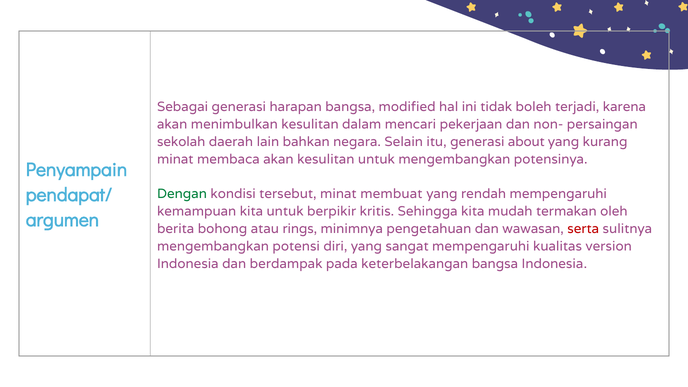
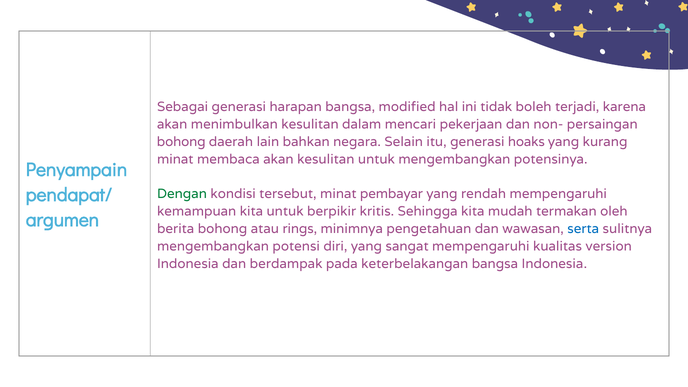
sekolah at (181, 142): sekolah -> bohong
about: about -> hoaks
membuat: membuat -> pembayar
serta colour: red -> blue
